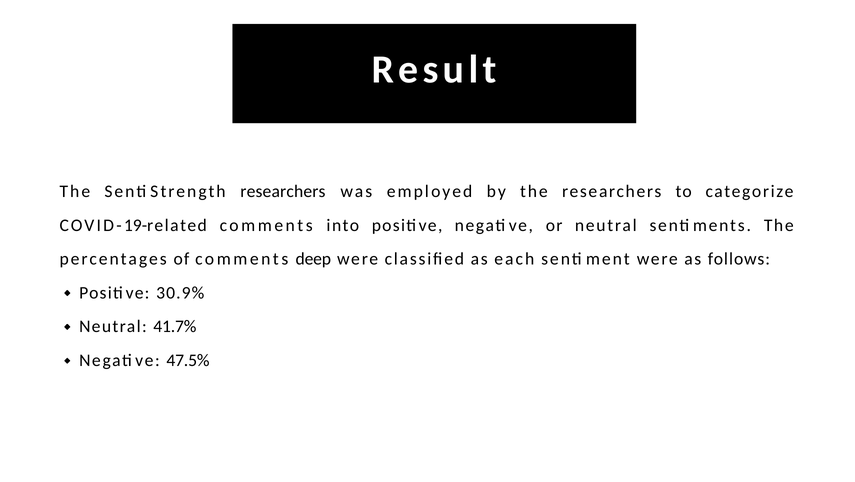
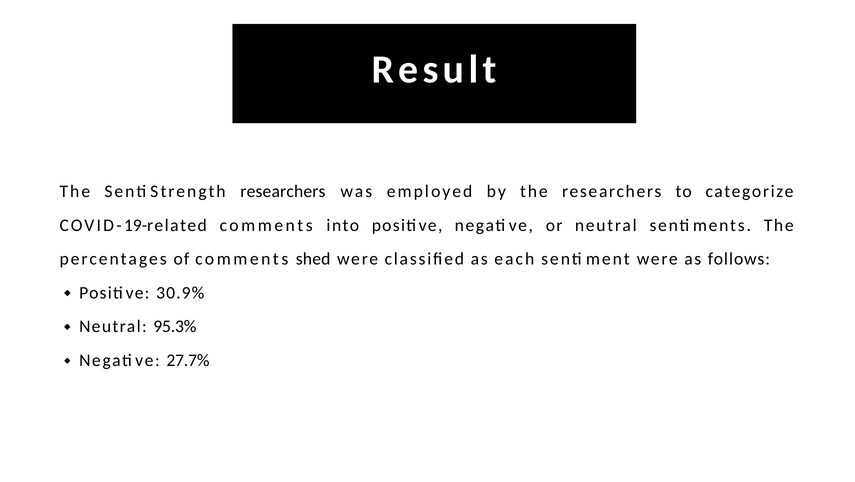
deep: deep -> shed
41.7%: 41.7% -> 95.3%
47.5%: 47.5% -> 27.7%
